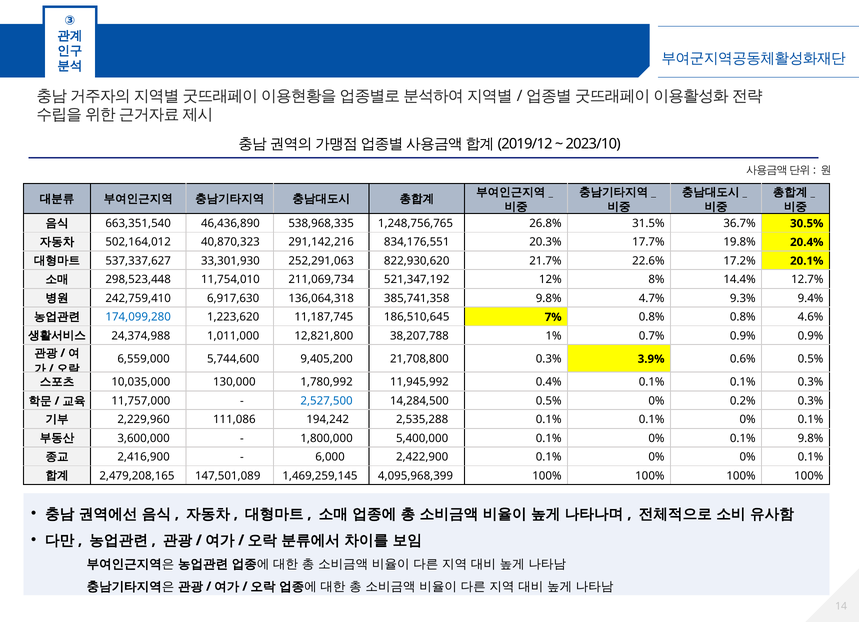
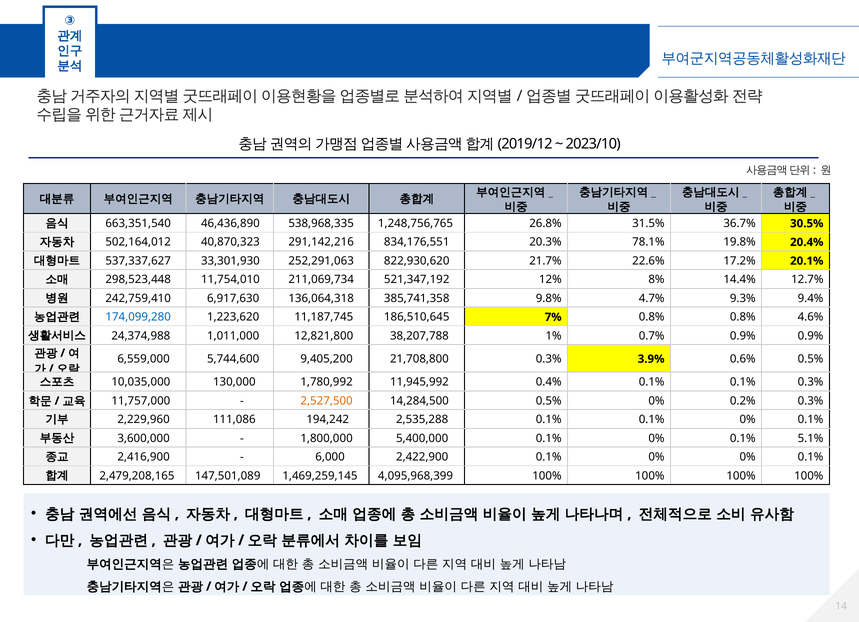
17.7%: 17.7% -> 78.1%
2,527,500 colour: blue -> orange
0.1% 9.8%: 9.8% -> 5.1%
